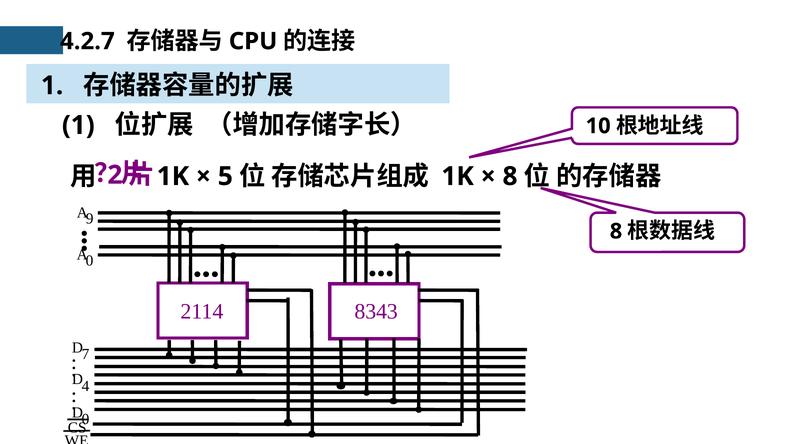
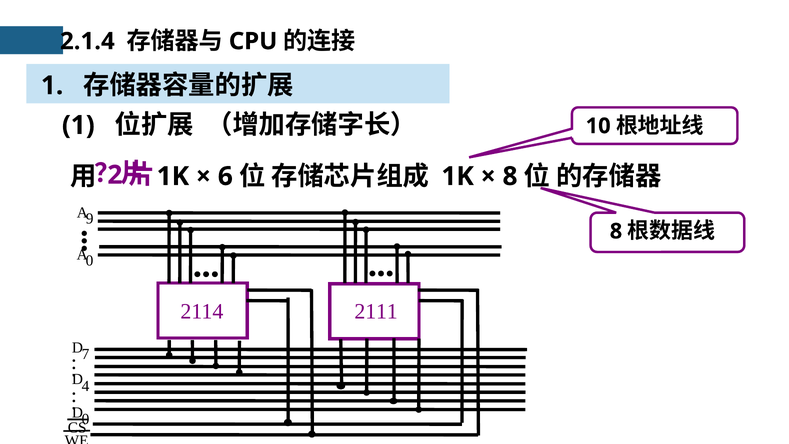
4.2.7: 4.2.7 -> 2.1.4
5: 5 -> 6
8343: 8343 -> 2111
